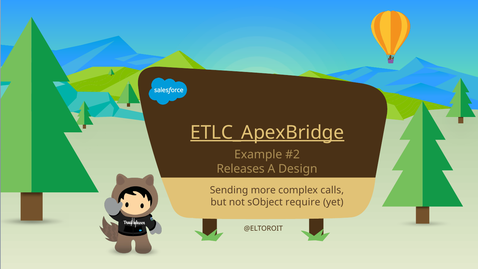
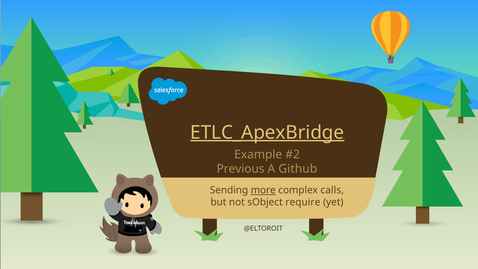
Releases: Releases -> Previous
Design: Design -> Github
more underline: none -> present
